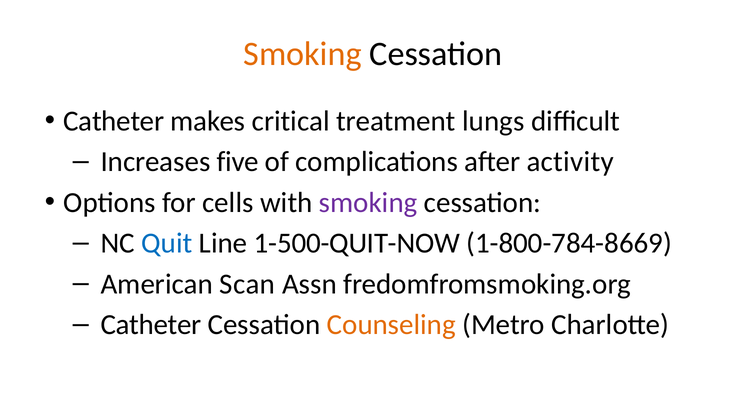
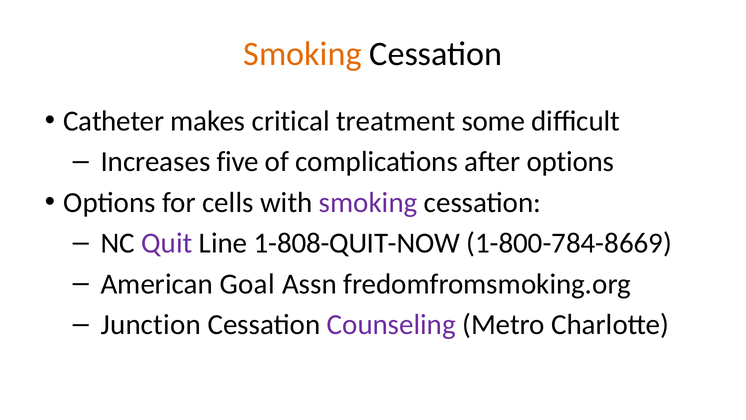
lungs: lungs -> some
after activity: activity -> options
Quit colour: blue -> purple
1-500-QUIT-NOW: 1-500-QUIT-NOW -> 1-808-QUIT-NOW
Scan: Scan -> Goal
Catheter at (151, 324): Catheter -> Junction
Counseling colour: orange -> purple
